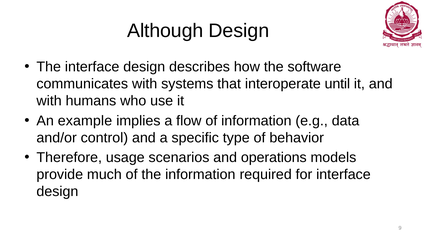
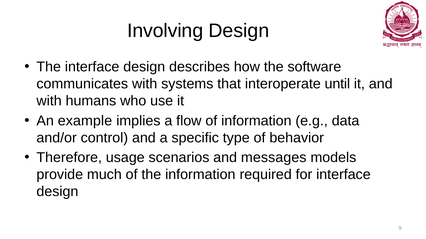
Although: Although -> Involving
operations: operations -> messages
